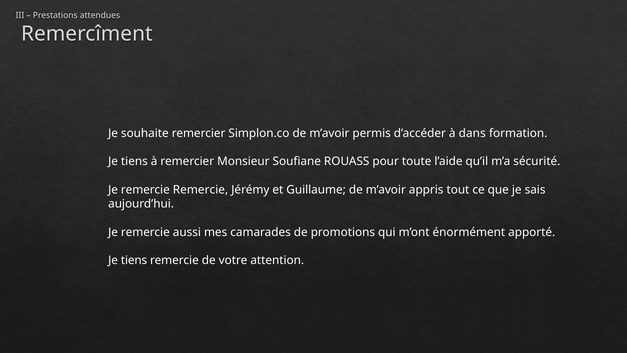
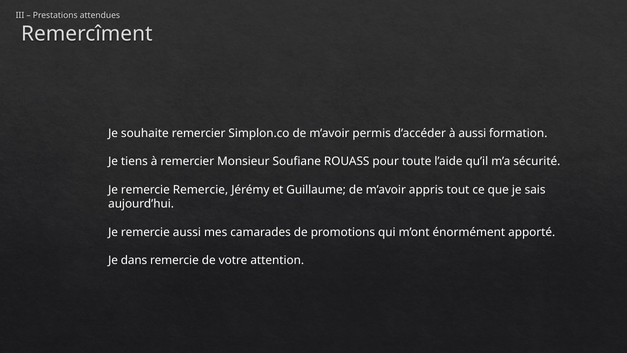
à dans: dans -> aussi
tiens at (134, 260): tiens -> dans
